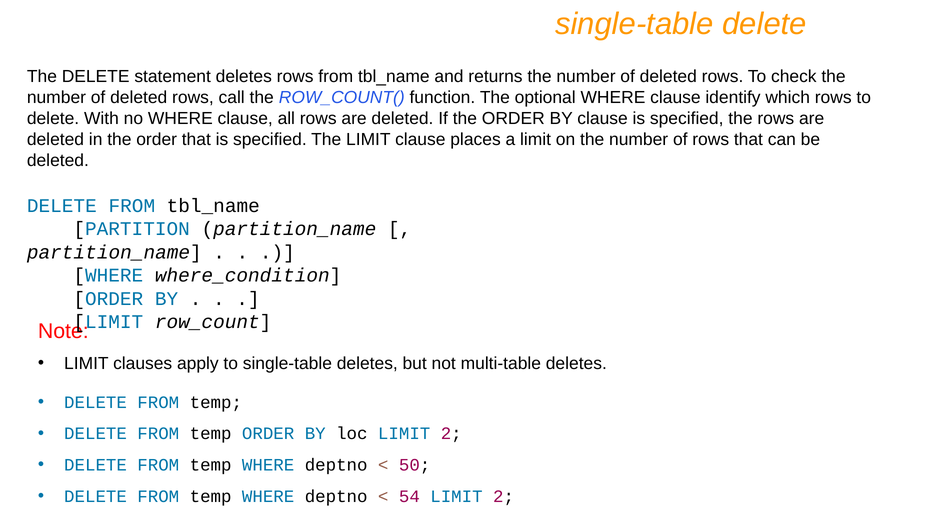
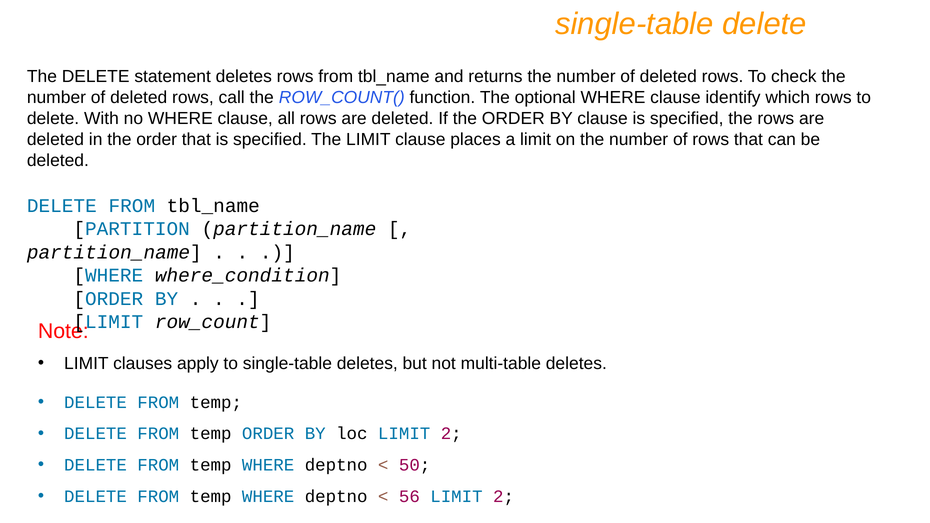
54: 54 -> 56
